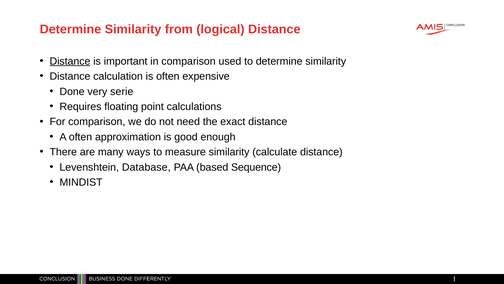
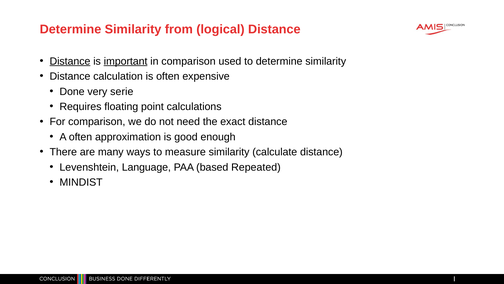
important underline: none -> present
Database: Database -> Language
Sequence: Sequence -> Repeated
